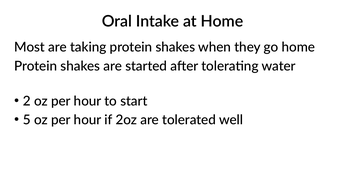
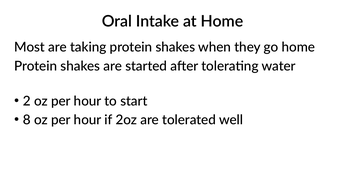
5: 5 -> 8
